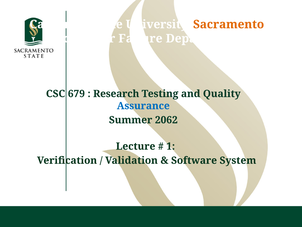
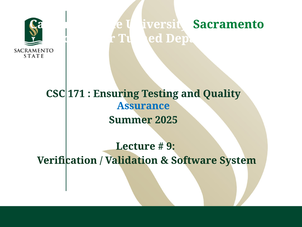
Sacramento colour: orange -> green
Failure: Failure -> Turned
679: 679 -> 171
Research: Research -> Ensuring
2062: 2062 -> 2025
1: 1 -> 9
